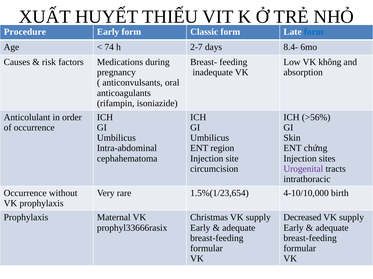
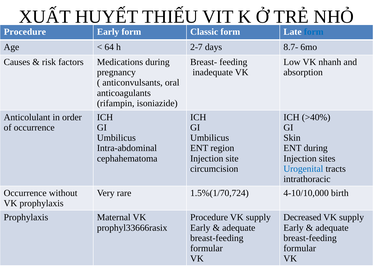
74: 74 -> 64
8.4-: 8.4- -> 8.7-
không: không -> nhanh
>56%: >56% -> >40%
ENT chứng: chứng -> during
Urogenital colour: purple -> blue
1.5%(1/23,654: 1.5%(1/23,654 -> 1.5%(1/70,724
Christmas at (209, 218): Christmas -> Procedure
